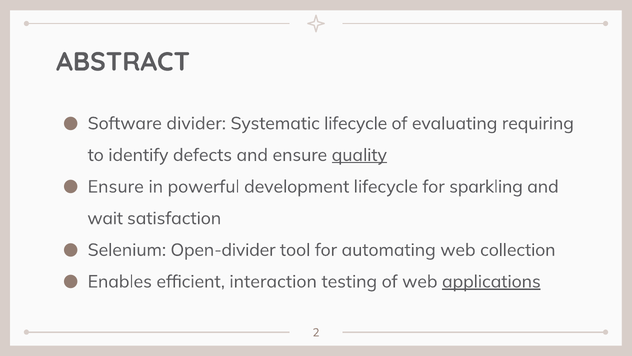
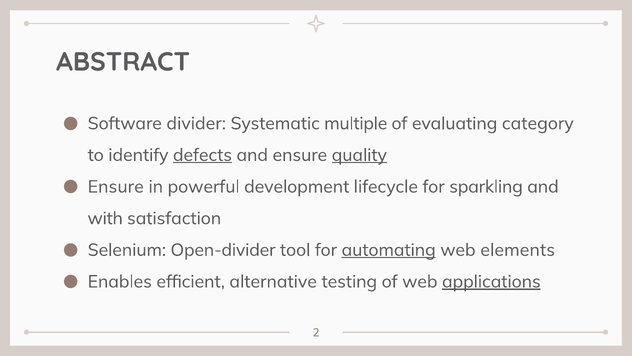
Systematic lifecycle: lifecycle -> multiple
requiring: requiring -> category
defects underline: none -> present
wait: wait -> with
automating underline: none -> present
collection: collection -> elements
interaction: interaction -> alternative
